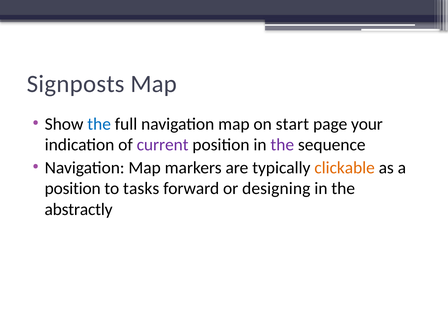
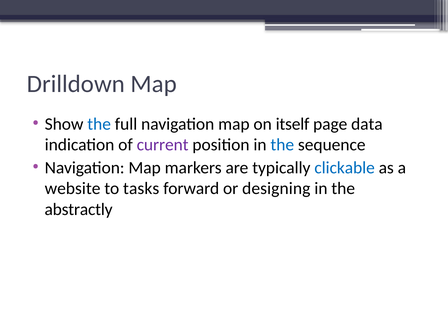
Signposts: Signposts -> Drilldown
start: start -> itself
your: your -> data
the at (282, 145) colour: purple -> blue
clickable colour: orange -> blue
position at (73, 189): position -> website
